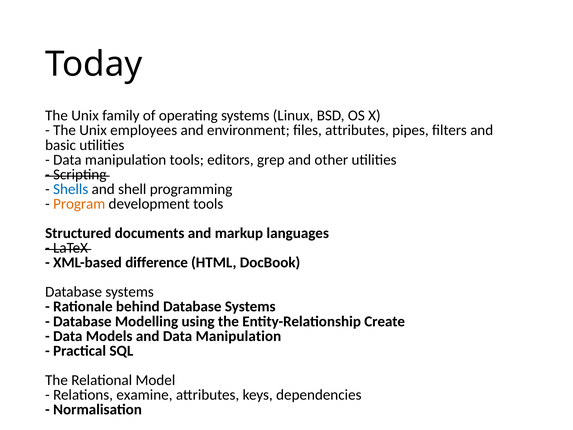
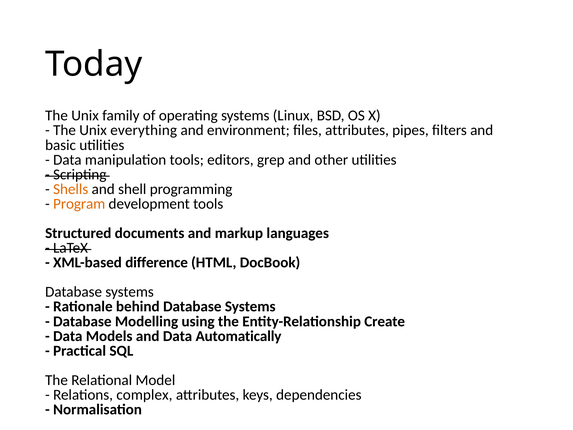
employees: employees -> everything
Shells colour: blue -> orange
and Data Manipulation: Manipulation -> Automatically
examine: examine -> complex
